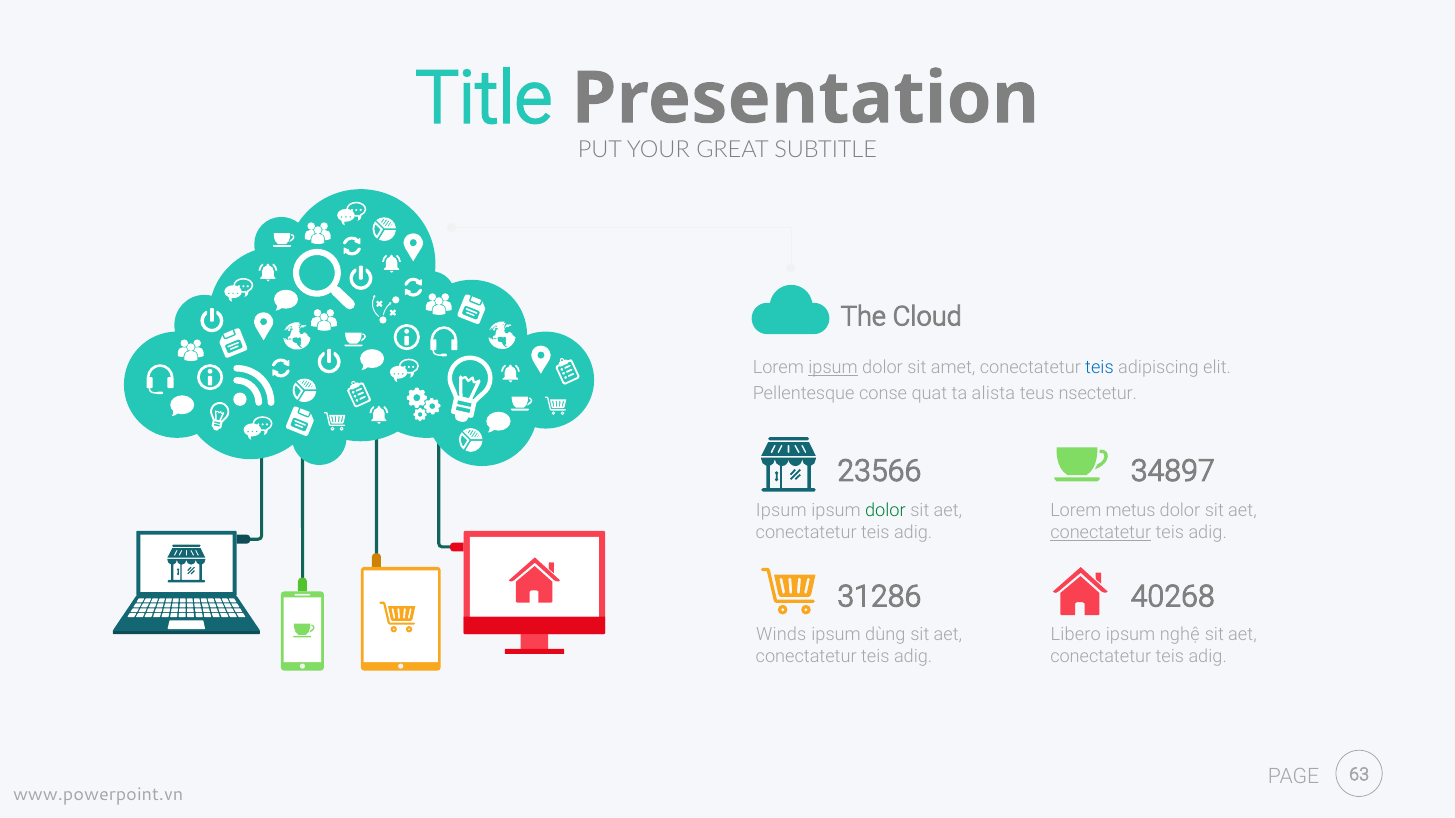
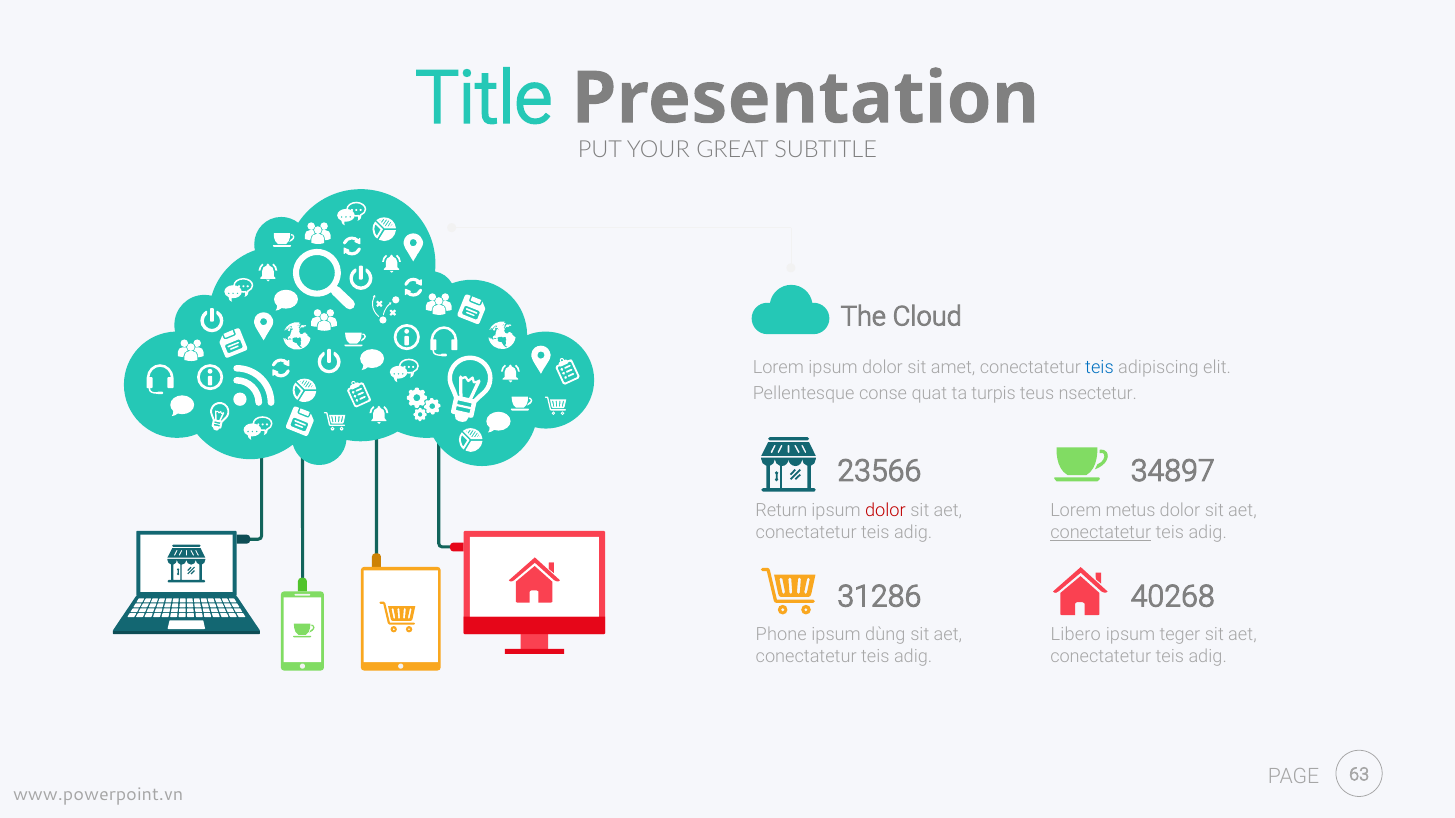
ipsum at (833, 368) underline: present -> none
alista: alista -> turpis
Ipsum at (781, 511): Ipsum -> Return
dolor at (885, 511) colour: green -> red
Winds: Winds -> Phone
nghệ: nghệ -> teger
